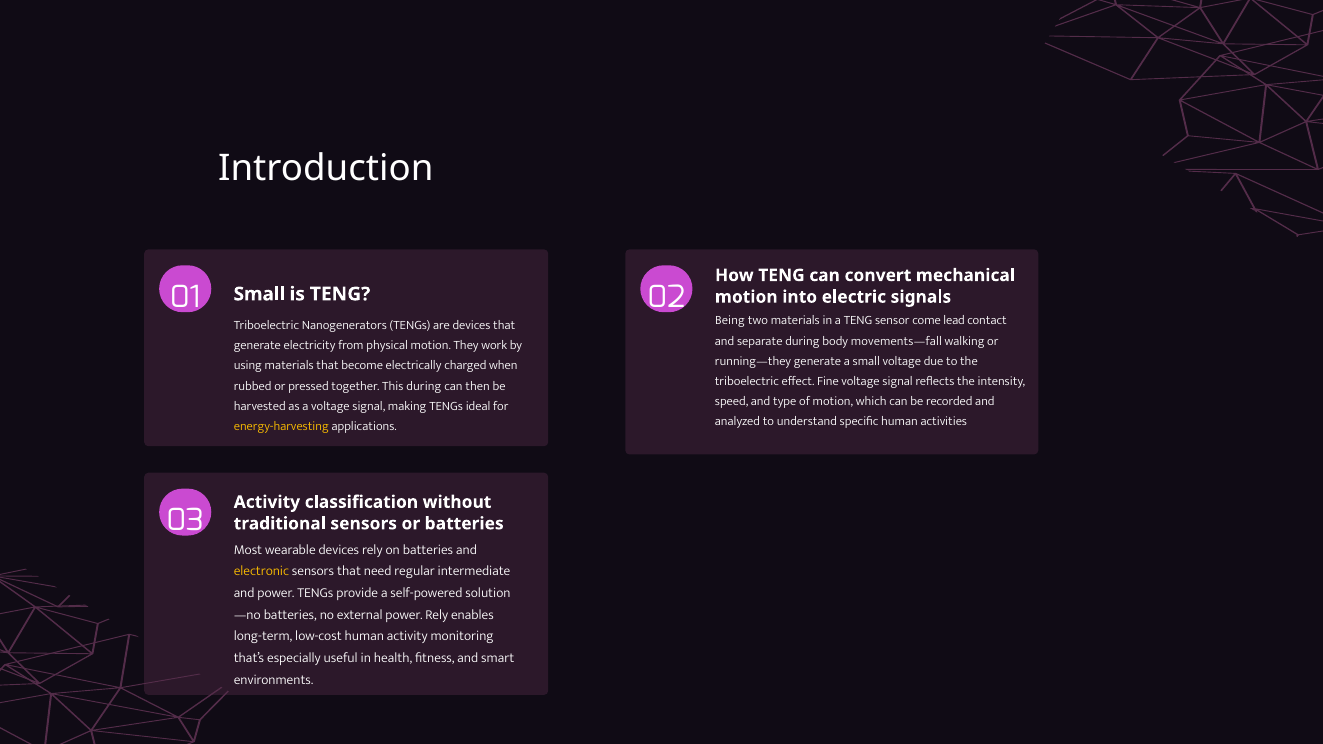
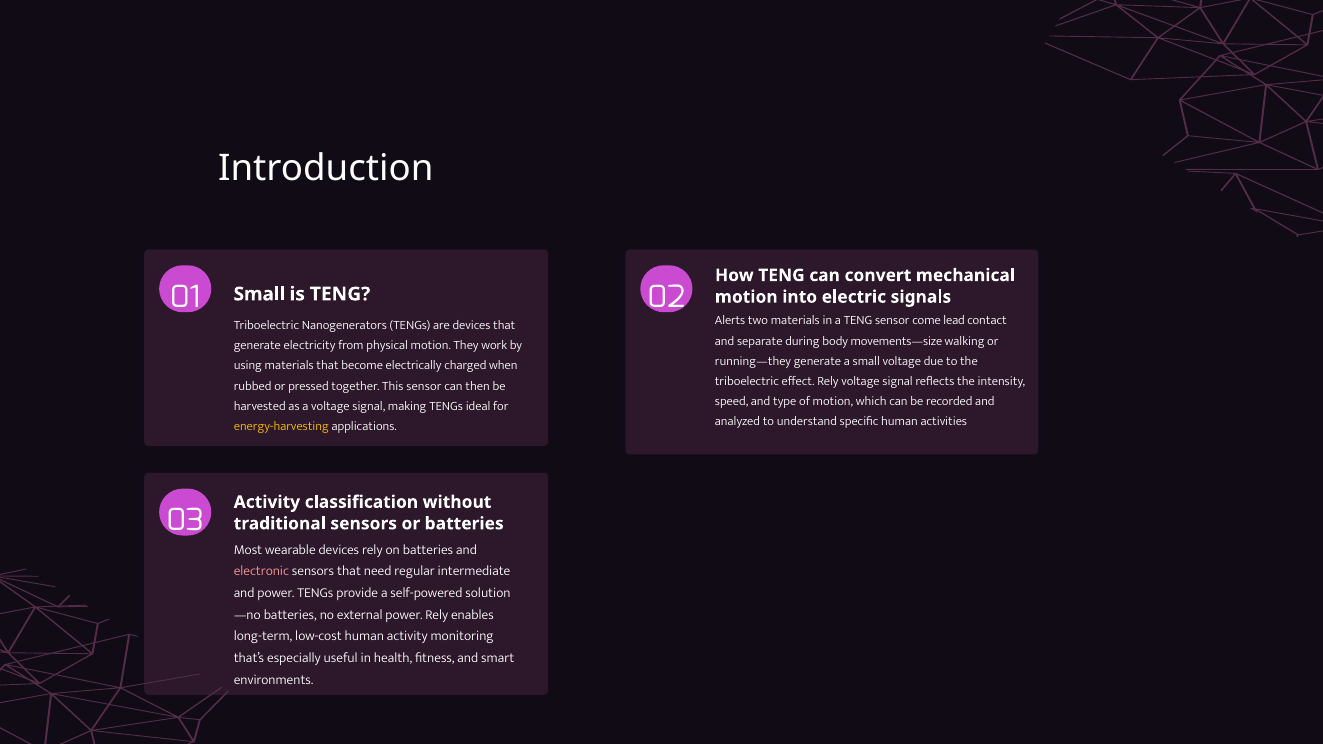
Being: Being -> Alerts
movements—fall: movements—fall -> movements—size
effect Fine: Fine -> Rely
This during: during -> sensor
electronic colour: yellow -> pink
